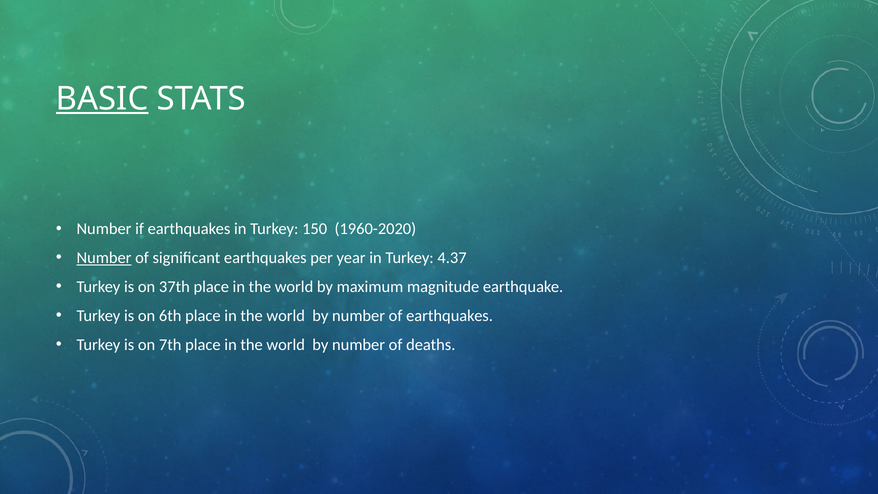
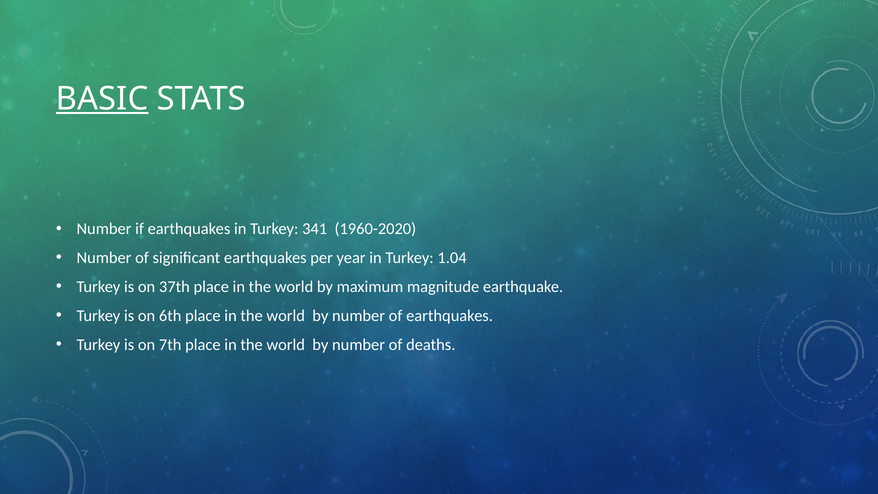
150: 150 -> 341
Number at (104, 258) underline: present -> none
4.37: 4.37 -> 1.04
